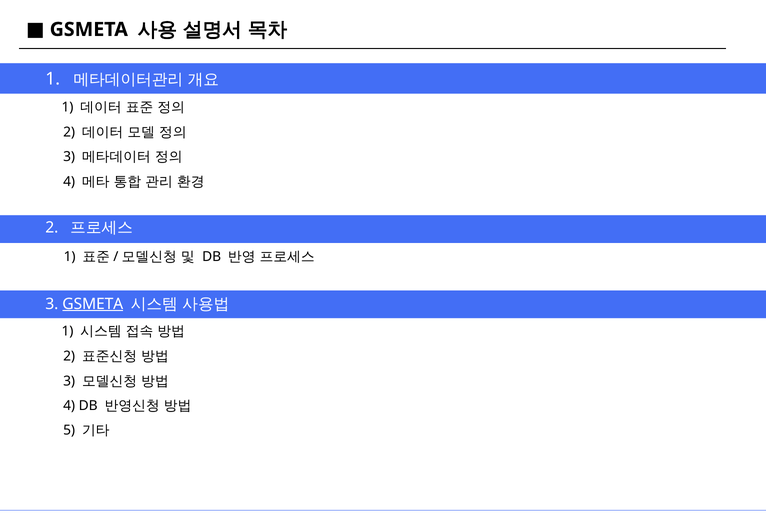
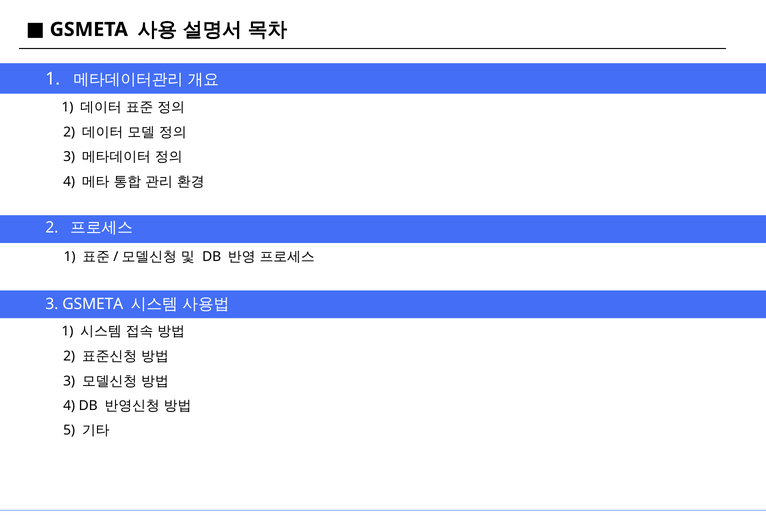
GSMETA at (93, 304) underline: present -> none
